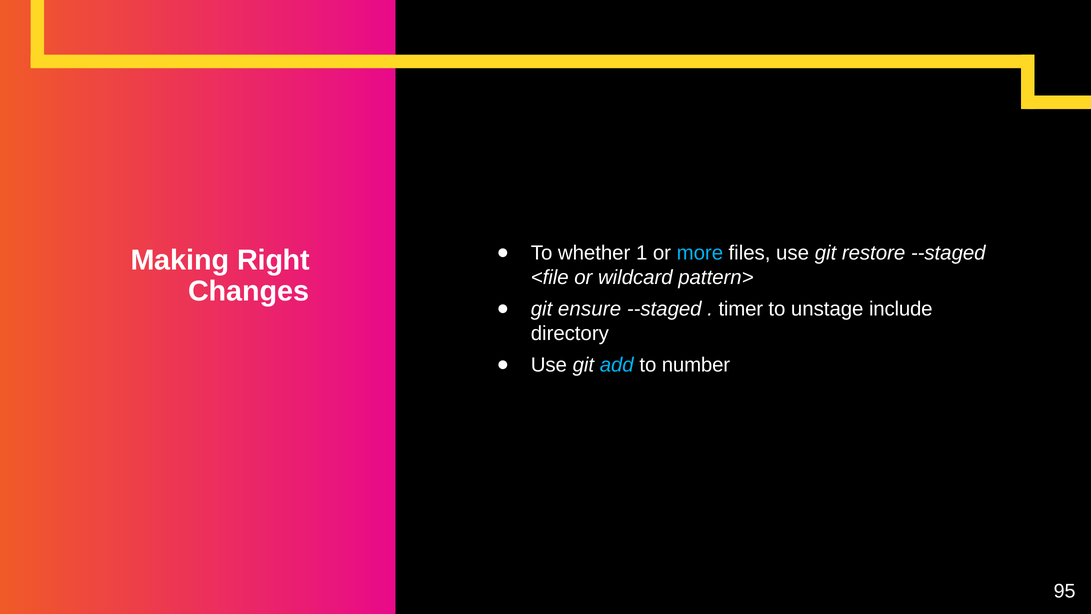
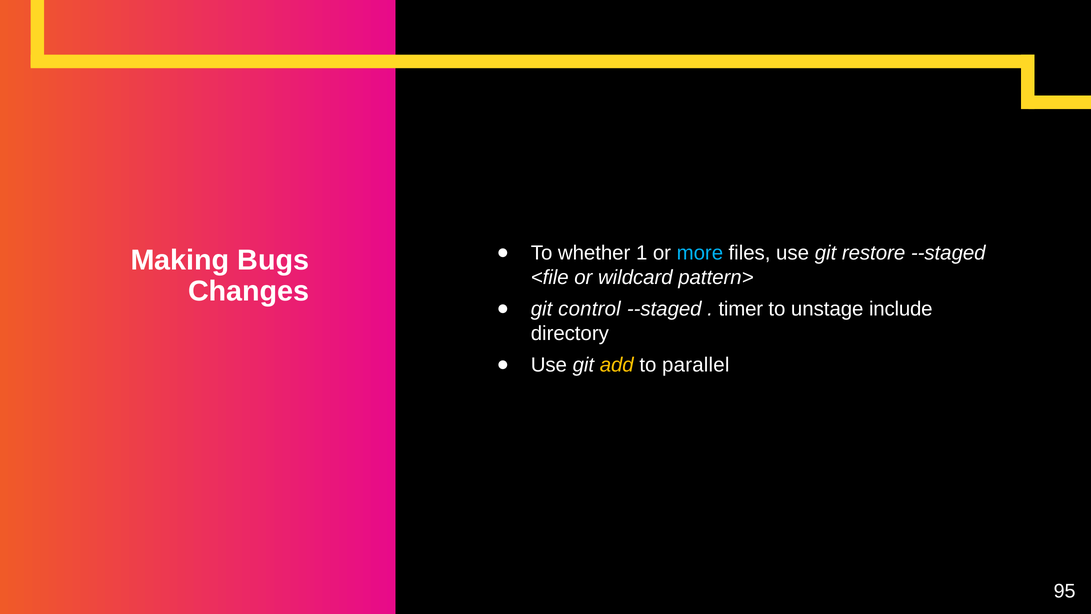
Right: Right -> Bugs
ensure: ensure -> control
add colour: light blue -> yellow
number: number -> parallel
